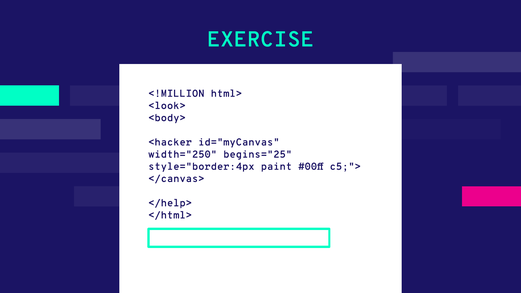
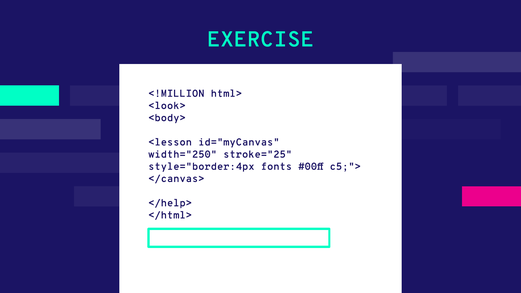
<hacker: <hacker -> <lesson
begins="25: begins="25 -> stroke="25
paint: paint -> fonts
